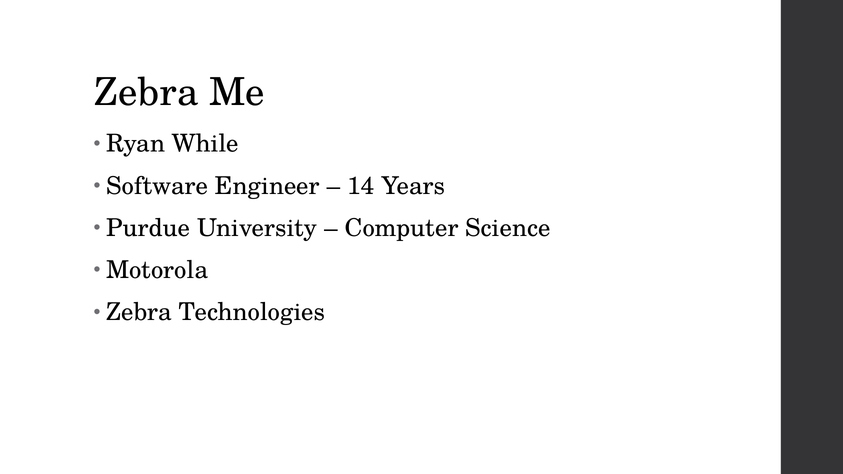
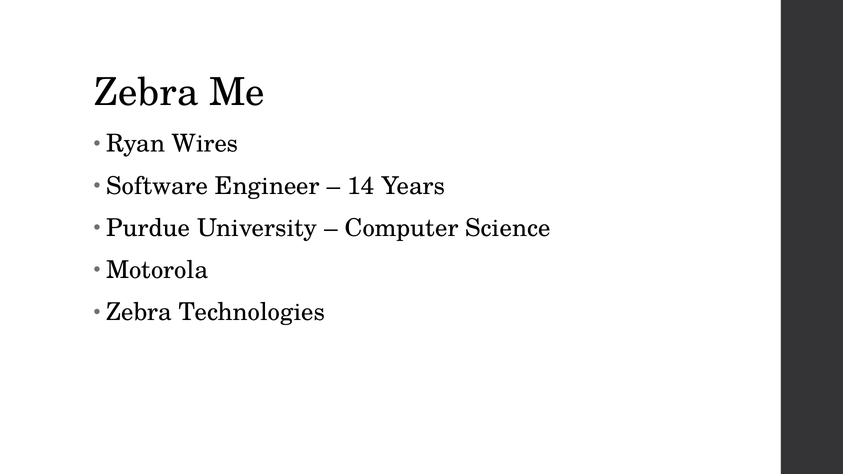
While: While -> Wires
